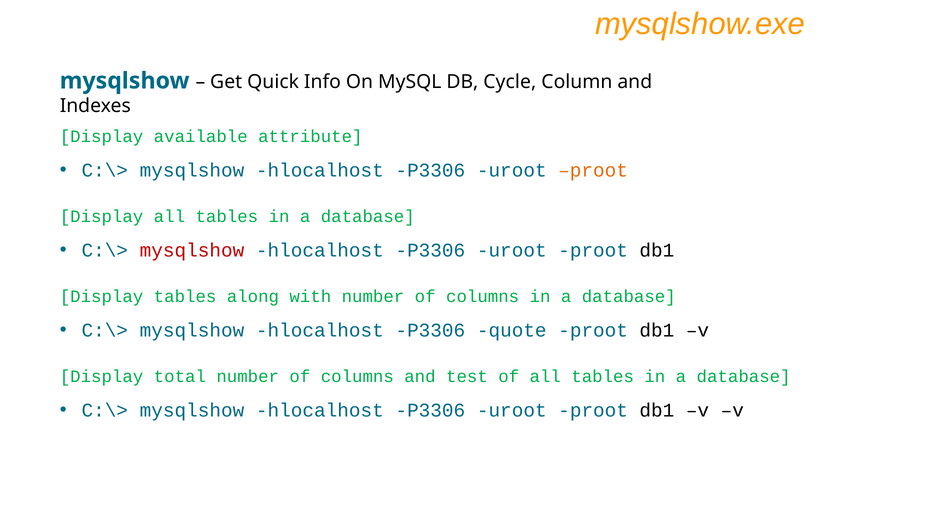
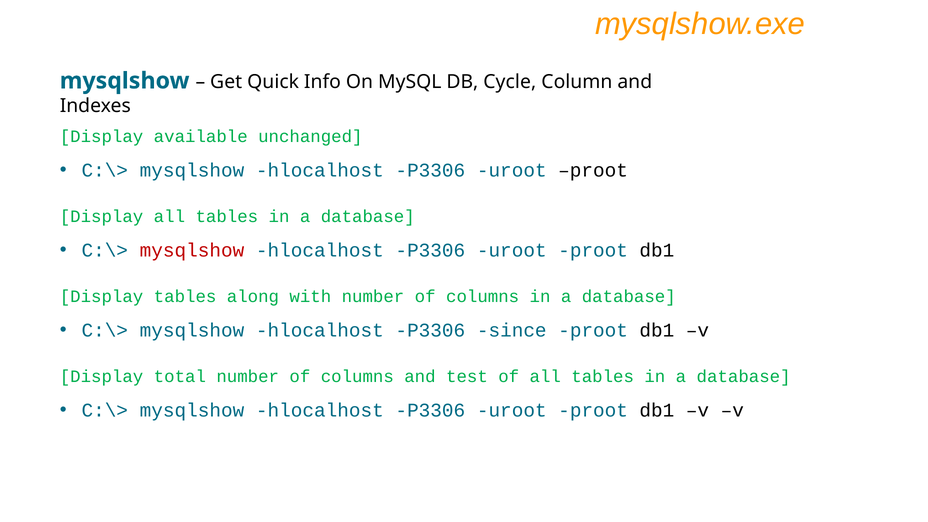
attribute: attribute -> unchanged
proot at (593, 170) colour: orange -> black
quote: quote -> since
